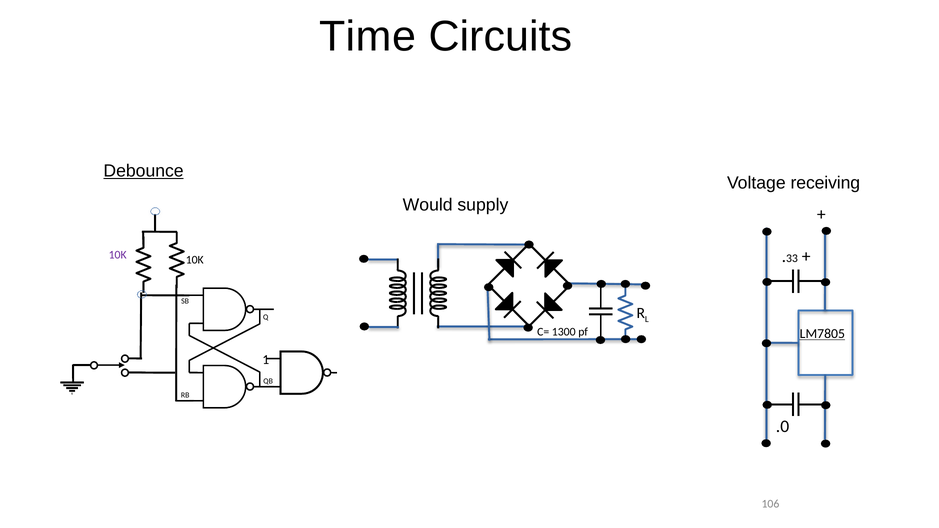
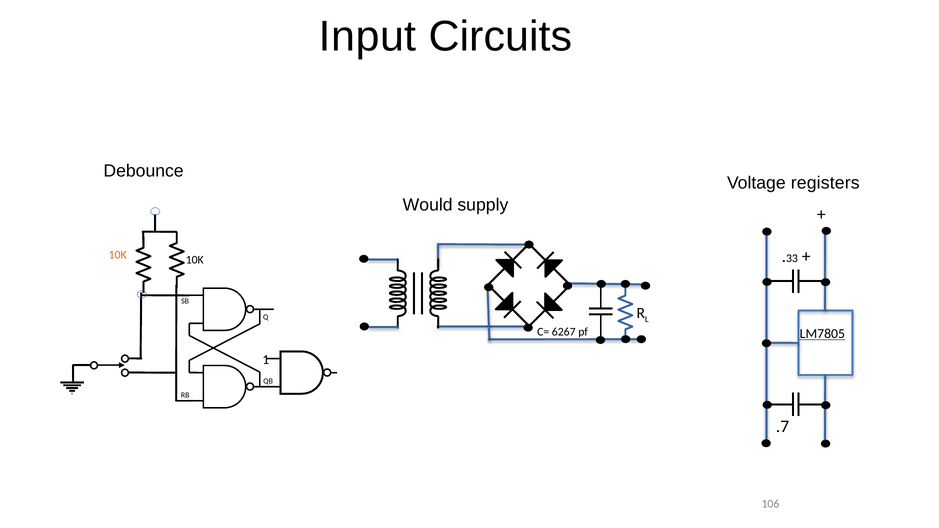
Time: Time -> Input
Debounce underline: present -> none
receiving: receiving -> registers
10K at (118, 255) colour: purple -> orange
1300: 1300 -> 6267
.0: .0 -> .7
